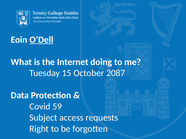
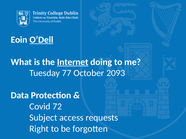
Internet underline: none -> present
15: 15 -> 77
2087: 2087 -> 2093
59: 59 -> 72
